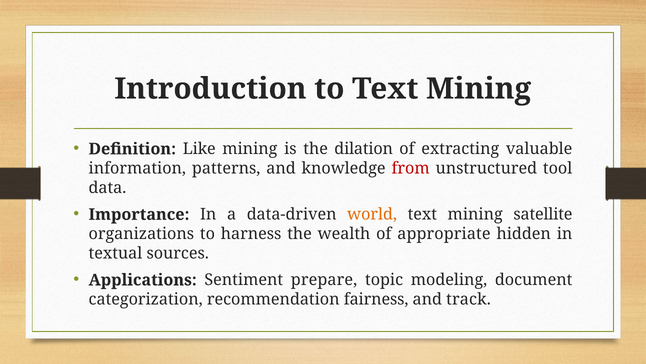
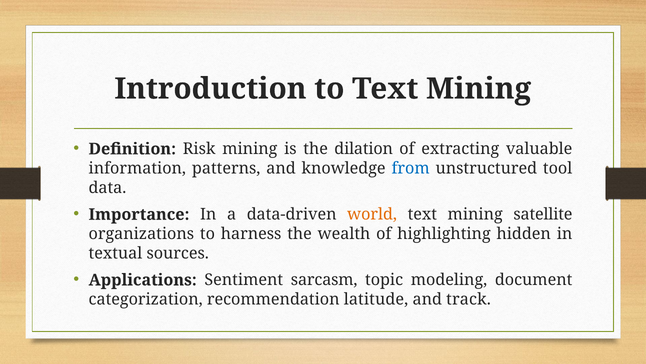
Like: Like -> Risk
from colour: red -> blue
appropriate: appropriate -> highlighting
prepare: prepare -> sarcasm
fairness: fairness -> latitude
